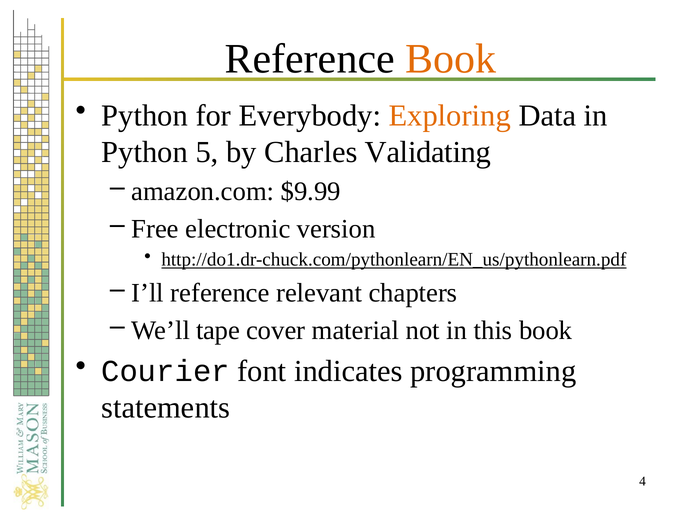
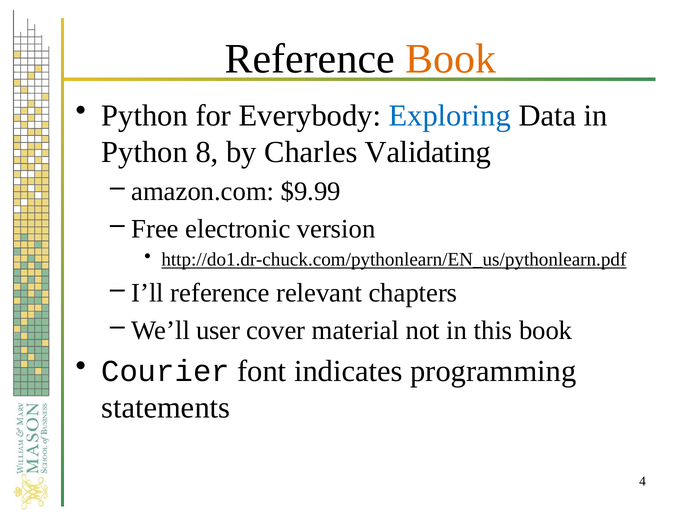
Exploring colour: orange -> blue
5: 5 -> 8
tape: tape -> user
